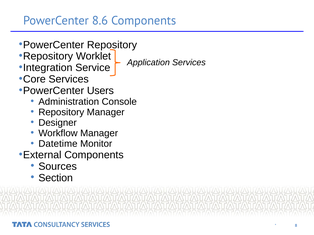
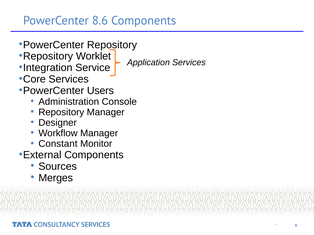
Datetime: Datetime -> Constant
Section: Section -> Merges
